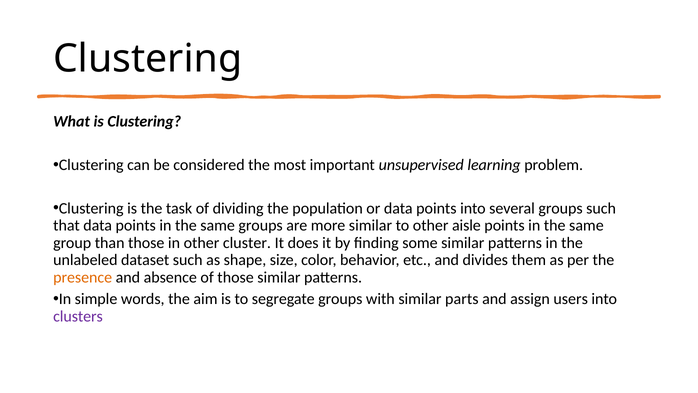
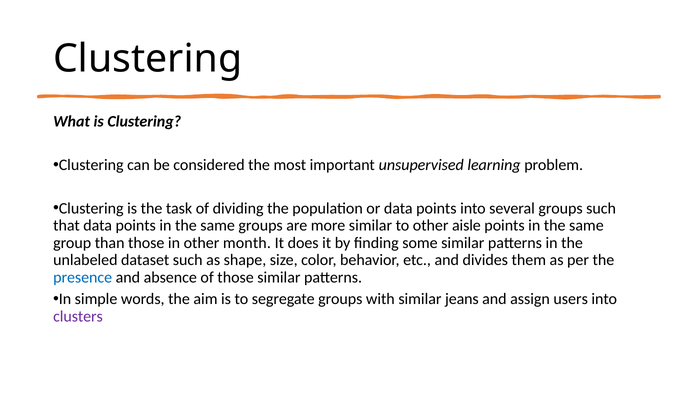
cluster: cluster -> month
presence colour: orange -> blue
parts: parts -> jeans
